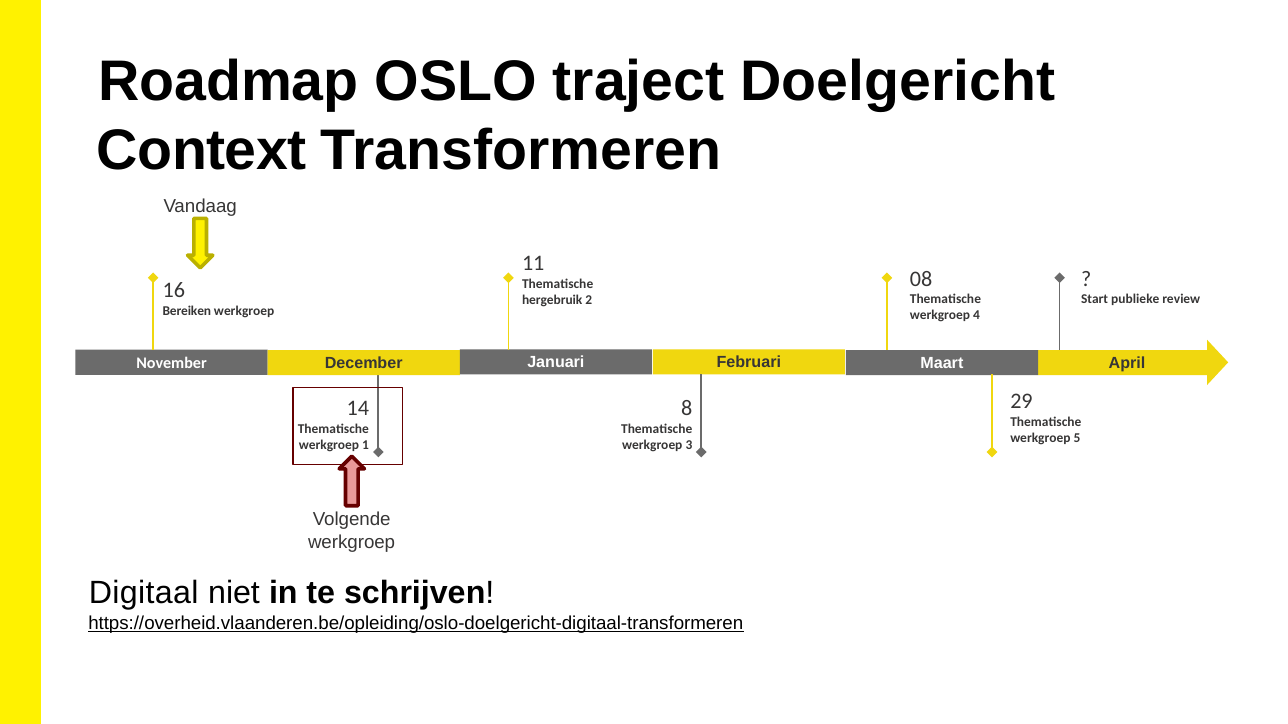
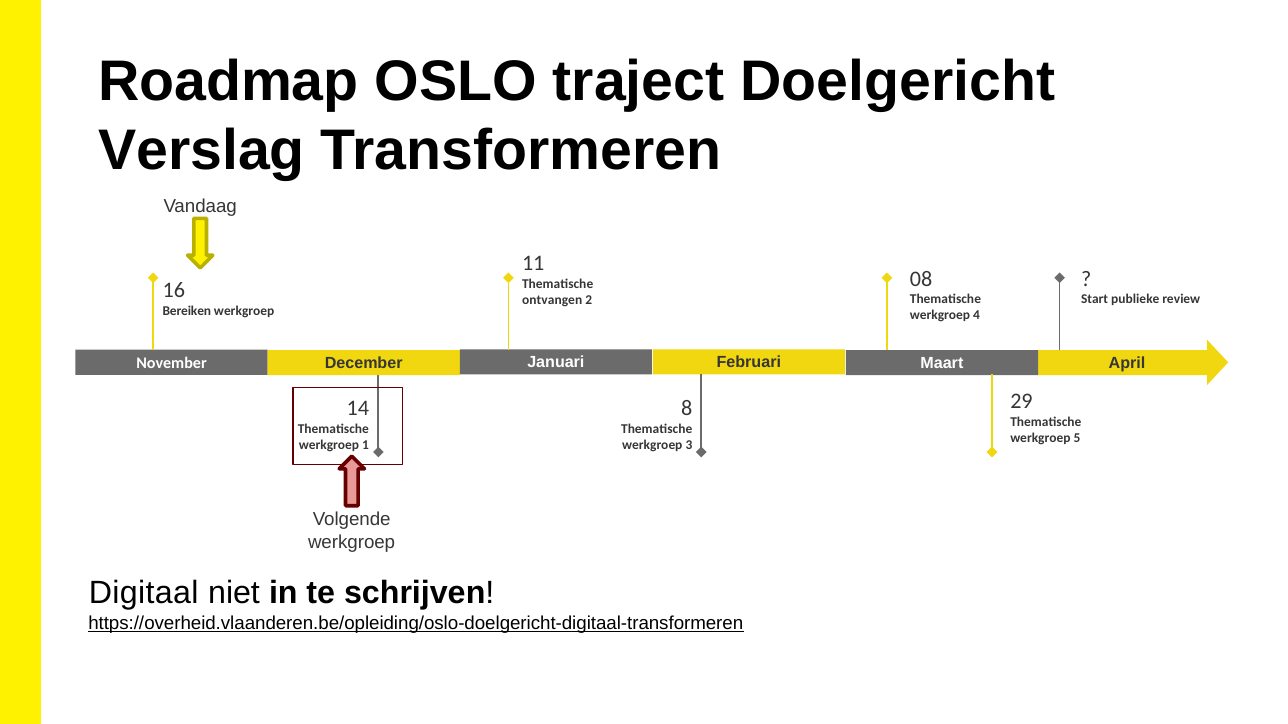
Context: Context -> Verslag
hergebruik: hergebruik -> ontvangen
